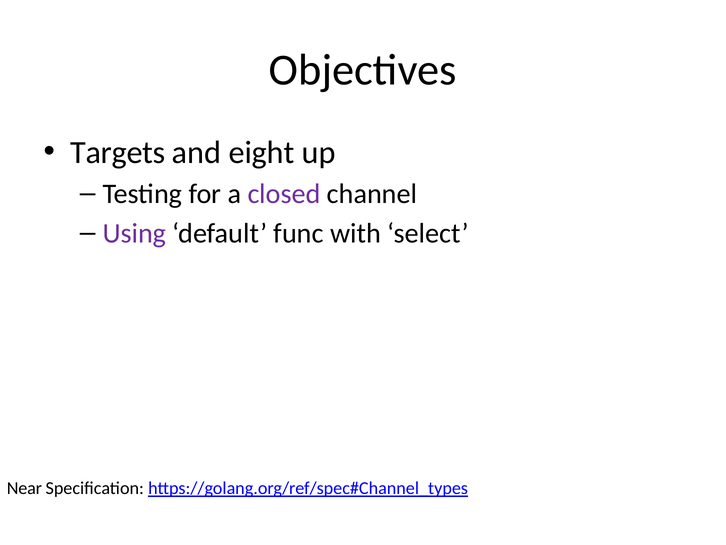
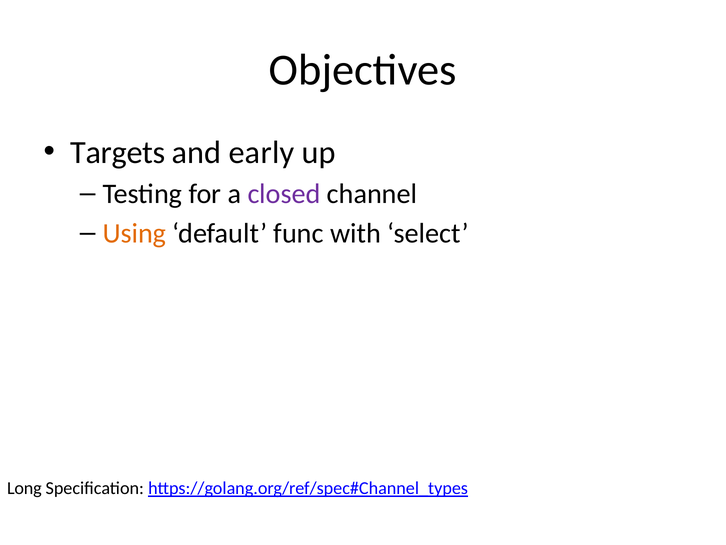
eight: eight -> early
Using colour: purple -> orange
Near: Near -> Long
